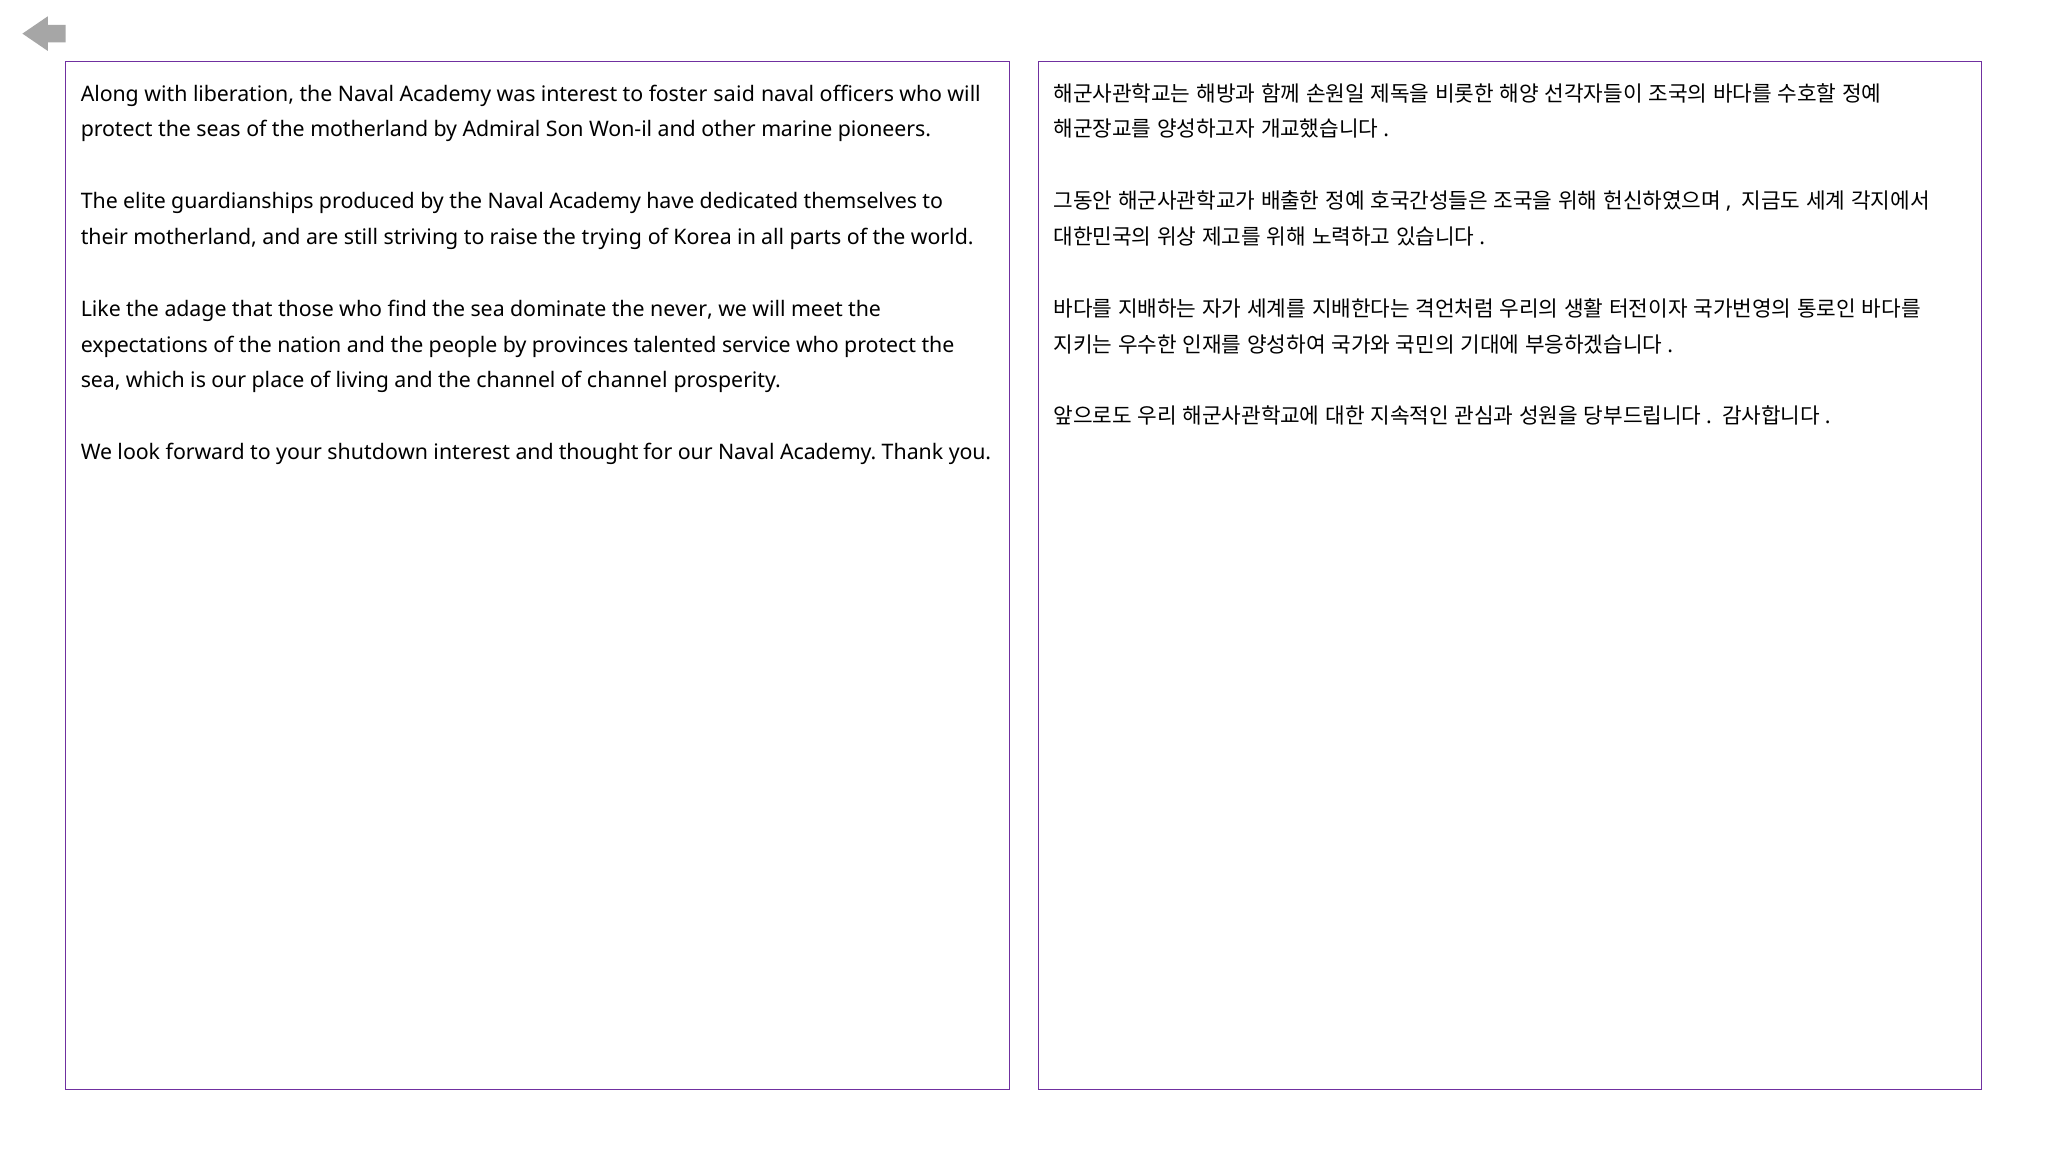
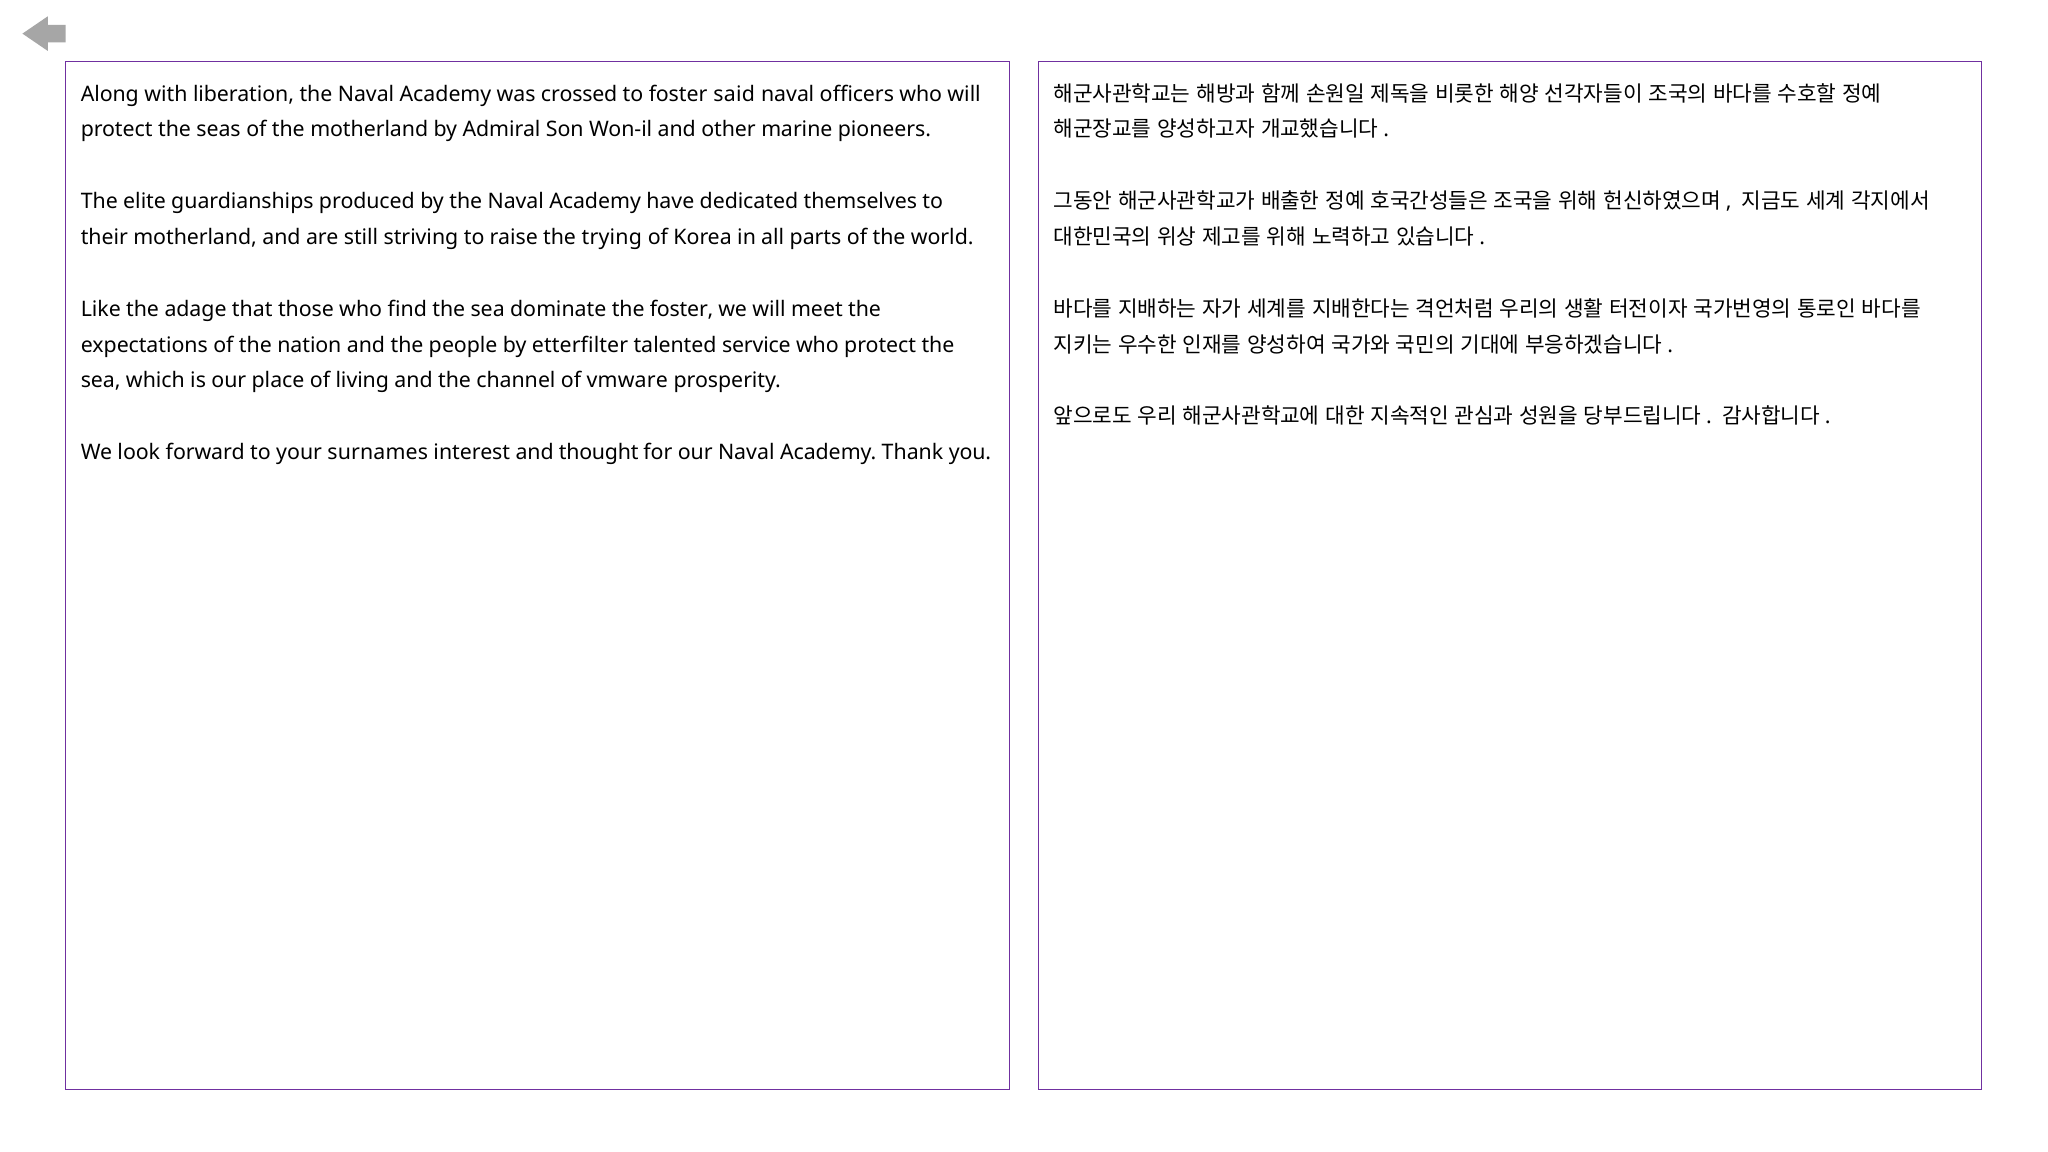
was interest: interest -> crossed
the never: never -> foster
provinces: provinces -> etterfilter
of channel: channel -> vmware
shutdown: shutdown -> surnames
